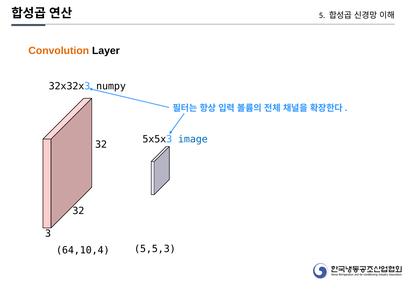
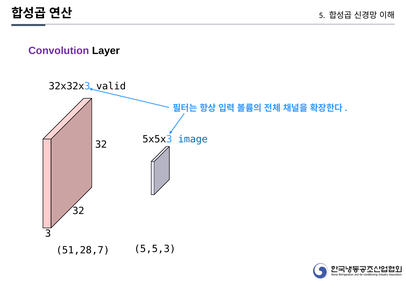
Convolution colour: orange -> purple
numpy: numpy -> valid
64,10,4: 64,10,4 -> 51,28,7
